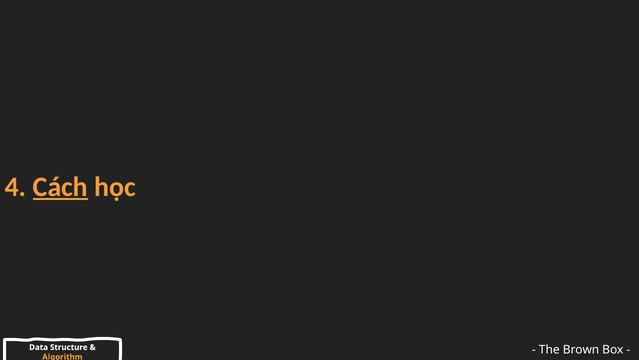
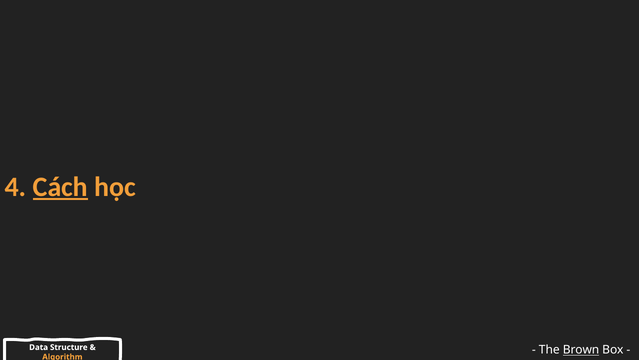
Brown underline: none -> present
